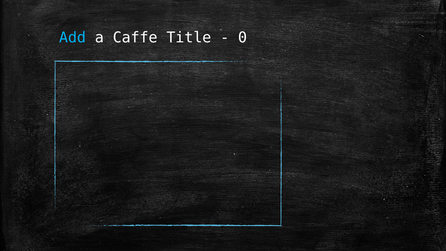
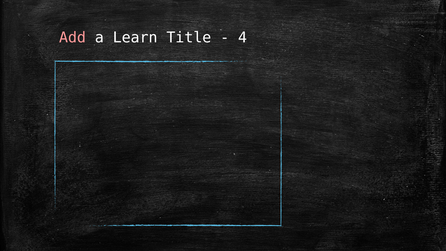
Add colour: light blue -> pink
Caffe: Caffe -> Learn
0: 0 -> 4
